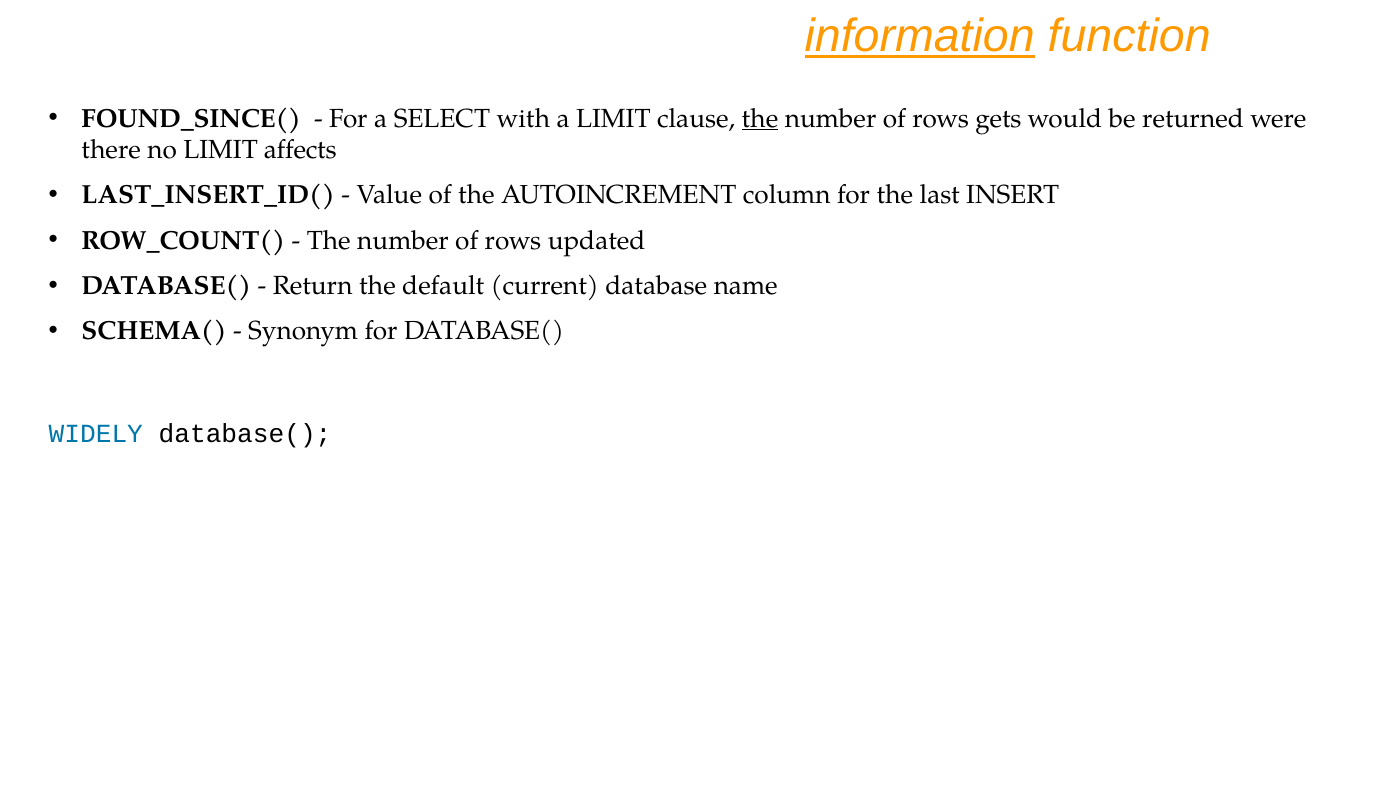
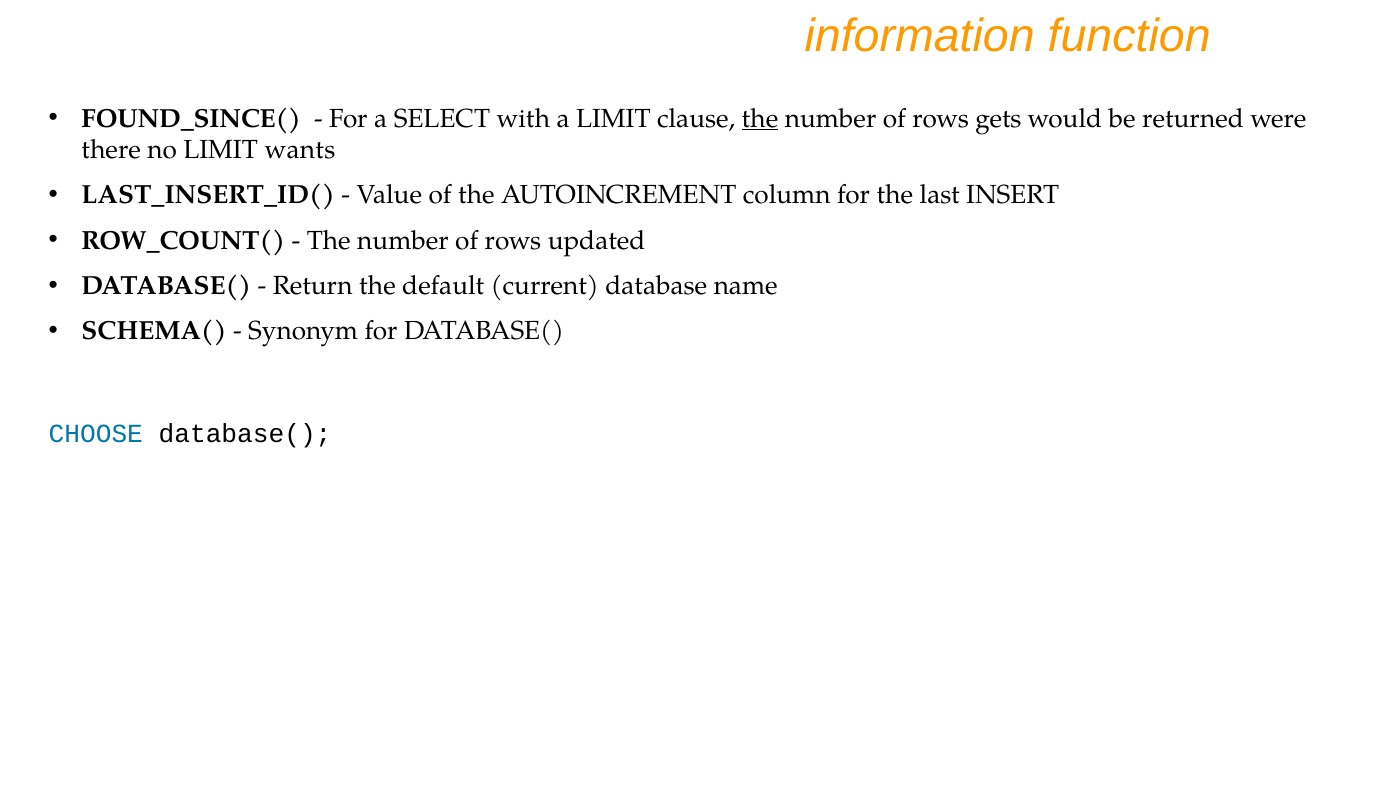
information underline: present -> none
affects: affects -> wants
WIDELY: WIDELY -> CHOOSE
